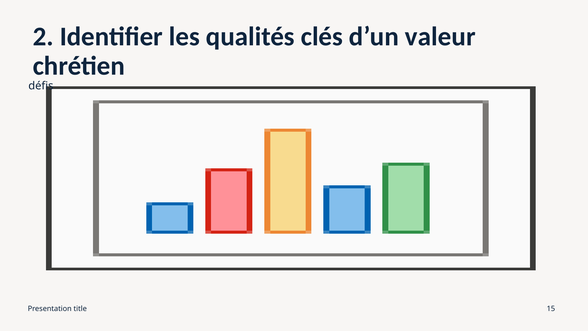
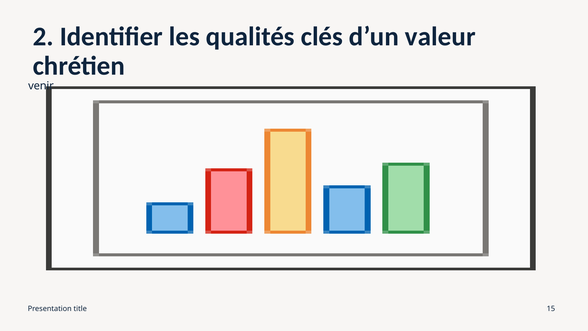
défis: défis -> venir
